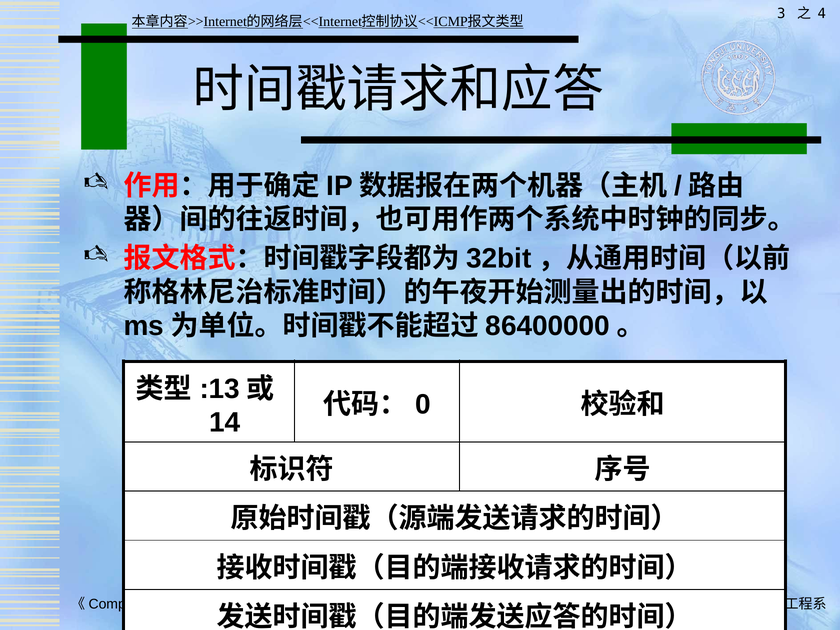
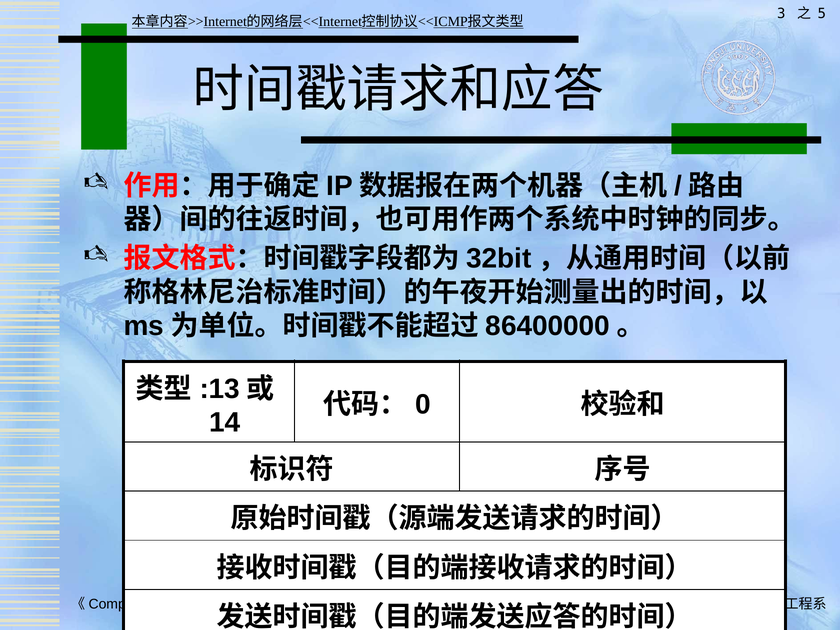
4: 4 -> 5
